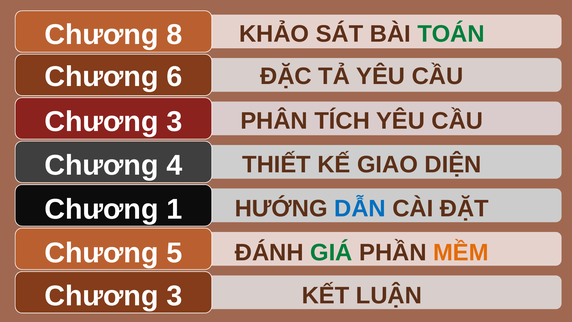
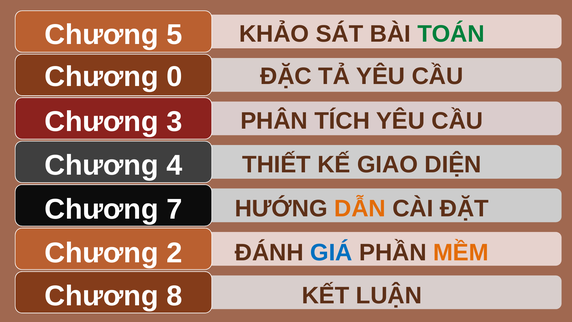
8: 8 -> 5
6: 6 -> 0
1: 1 -> 7
DẪN colour: blue -> orange
5: 5 -> 2
GIÁ colour: green -> blue
3 at (174, 296): 3 -> 8
